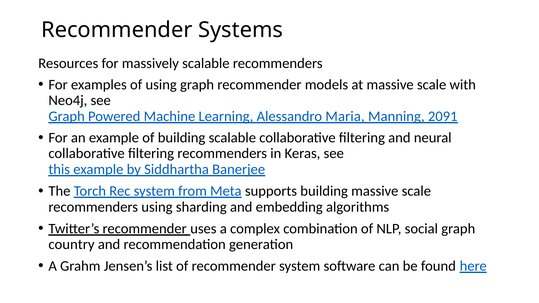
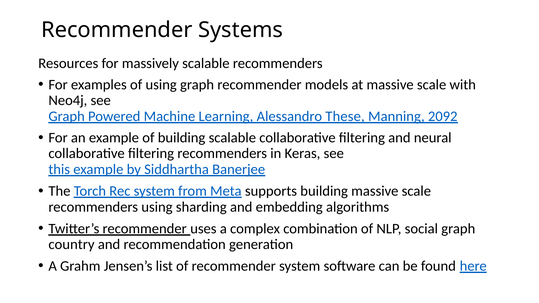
Maria: Maria -> These
2091: 2091 -> 2092
